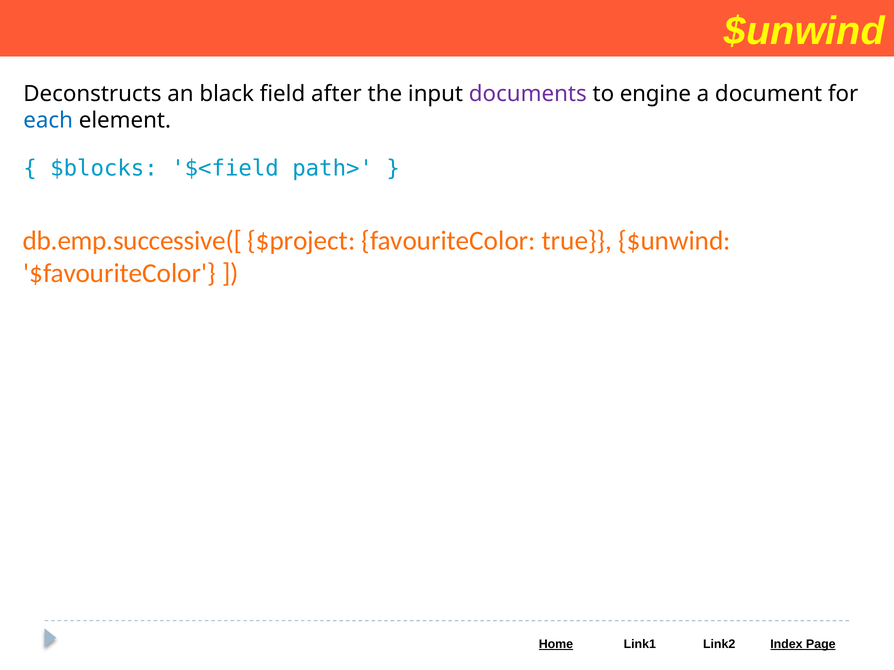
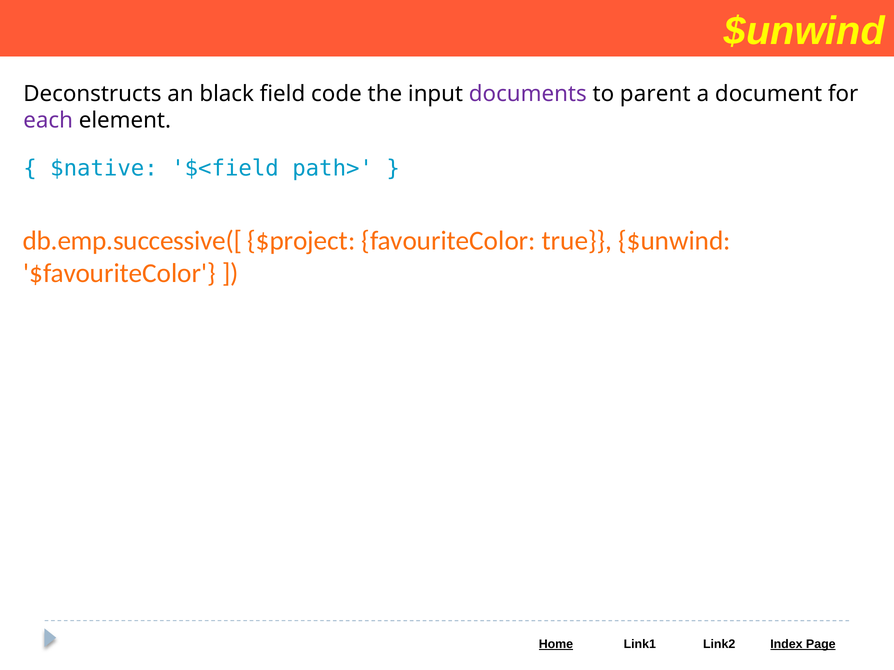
after: after -> code
engine: engine -> parent
each colour: blue -> purple
$blocks: $blocks -> $native
